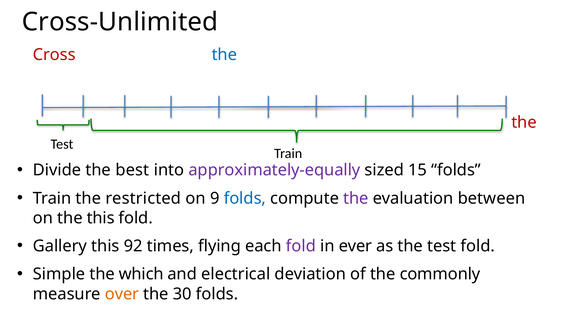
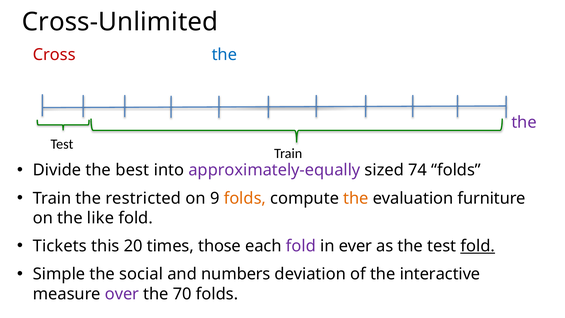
the at (524, 122) colour: red -> purple
15: 15 -> 74
folds at (245, 198) colour: blue -> orange
the at (356, 198) colour: purple -> orange
evaluation between: between -> furniture
the this: this -> like
Gallery: Gallery -> Tickets
92: 92 -> 20
flying: flying -> those
fold at (478, 246) underline: none -> present
which: which -> social
electrical: electrical -> numbers
commonly: commonly -> interactive
over colour: orange -> purple
30: 30 -> 70
